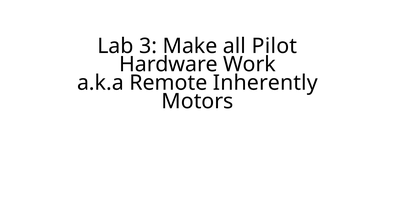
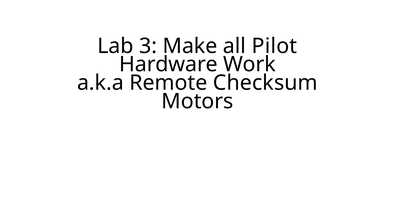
Inherently: Inherently -> Checksum
